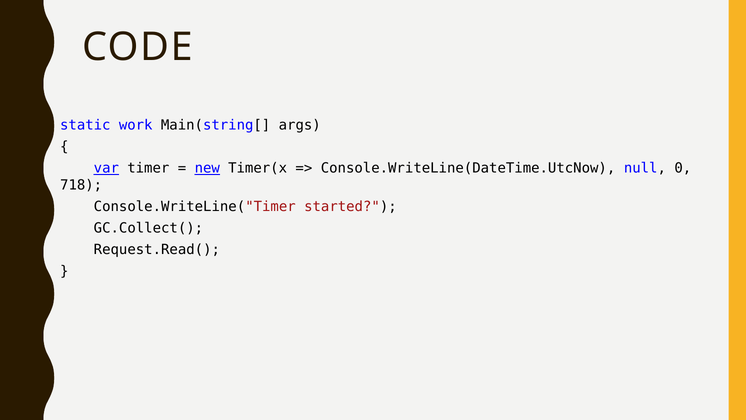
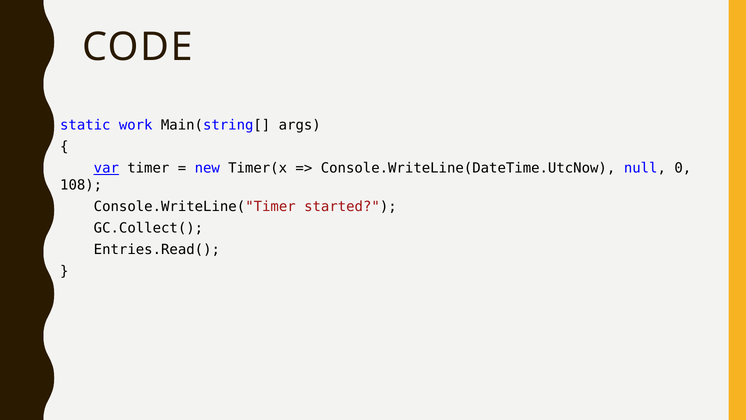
new underline: present -> none
718: 718 -> 108
Request.Read(: Request.Read( -> Entries.Read(
